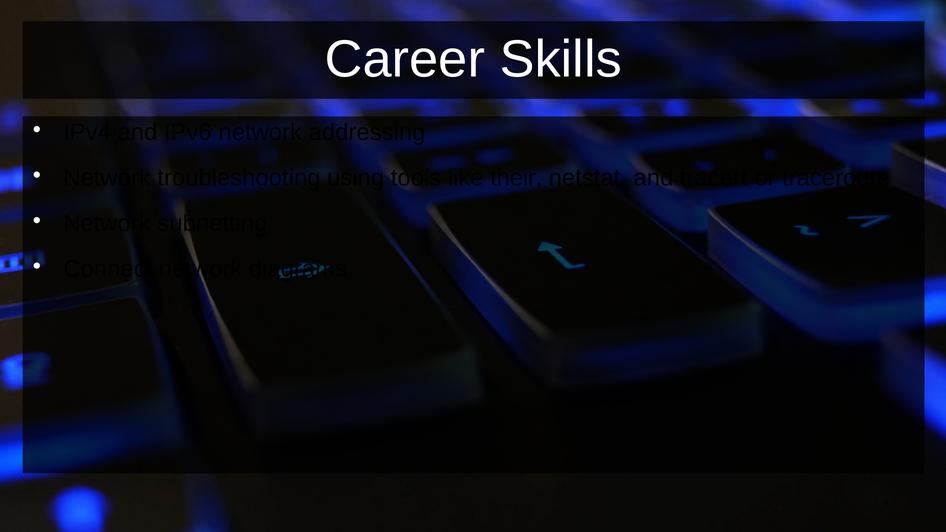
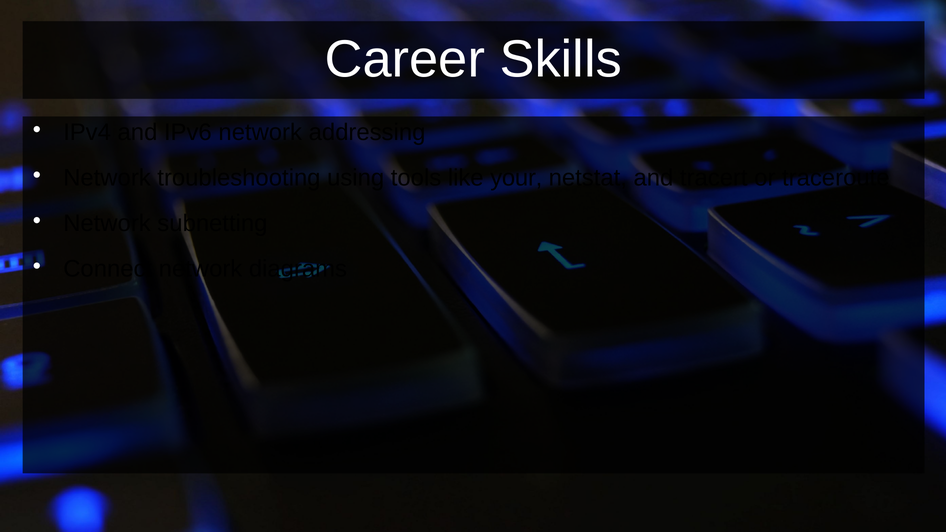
their: their -> your
